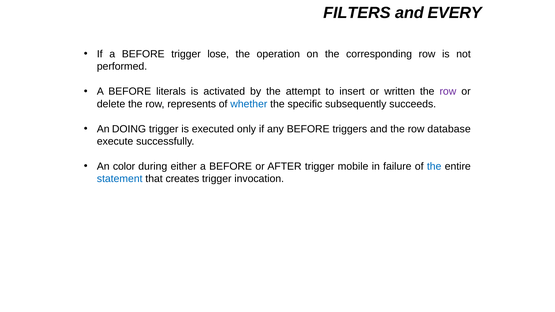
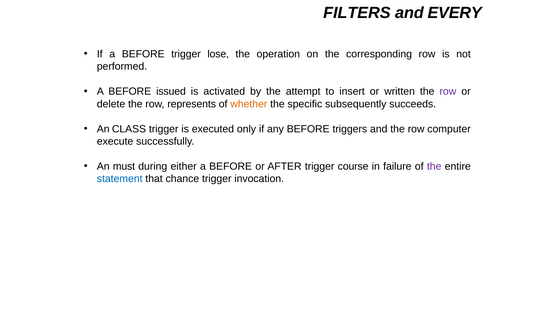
literals: literals -> issued
whether colour: blue -> orange
DOING: DOING -> CLASS
database: database -> computer
color: color -> must
mobile: mobile -> course
the at (434, 167) colour: blue -> purple
creates: creates -> chance
